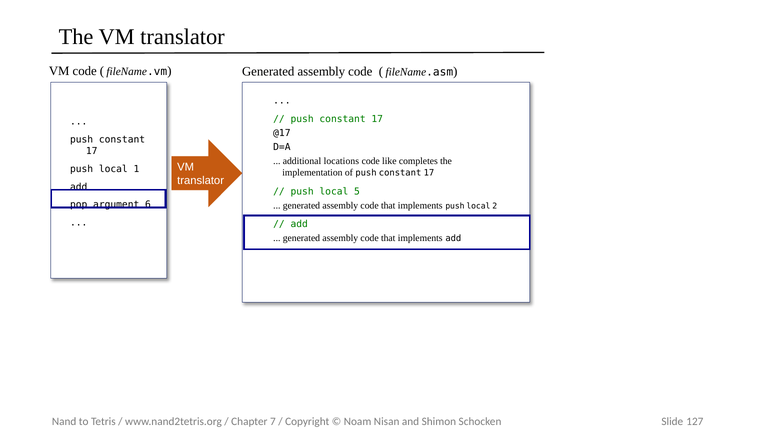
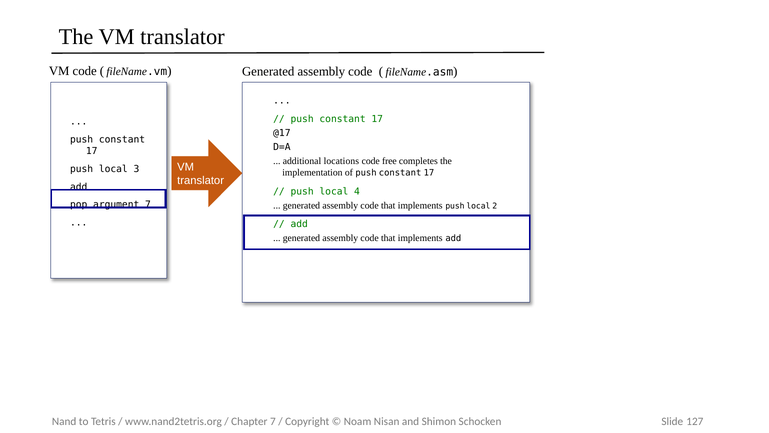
like: like -> free
1: 1 -> 3
5: 5 -> 4
argument 6: 6 -> 7
